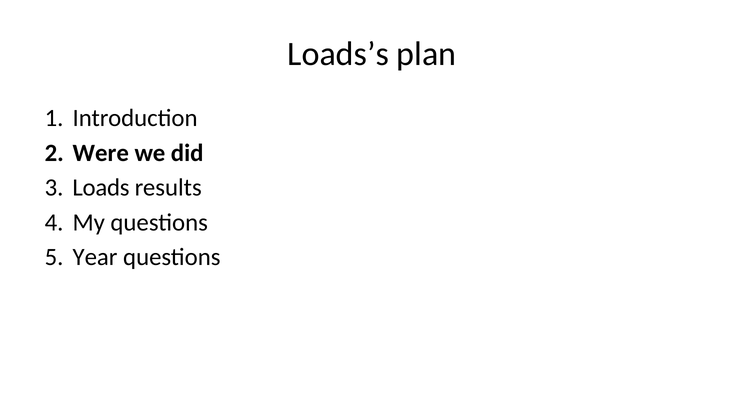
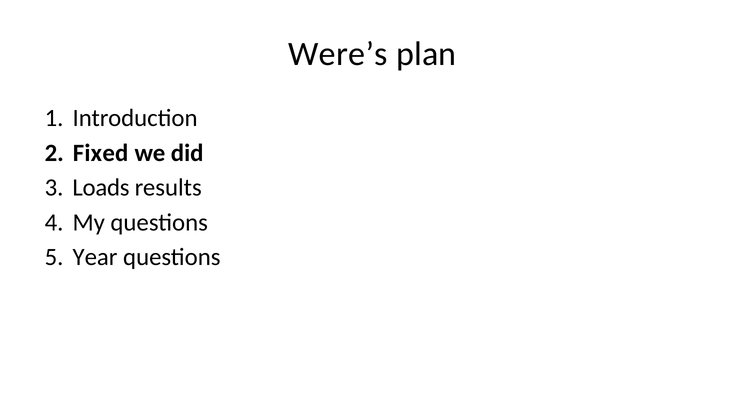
Loads’s: Loads’s -> Were’s
Were: Were -> Fixed
